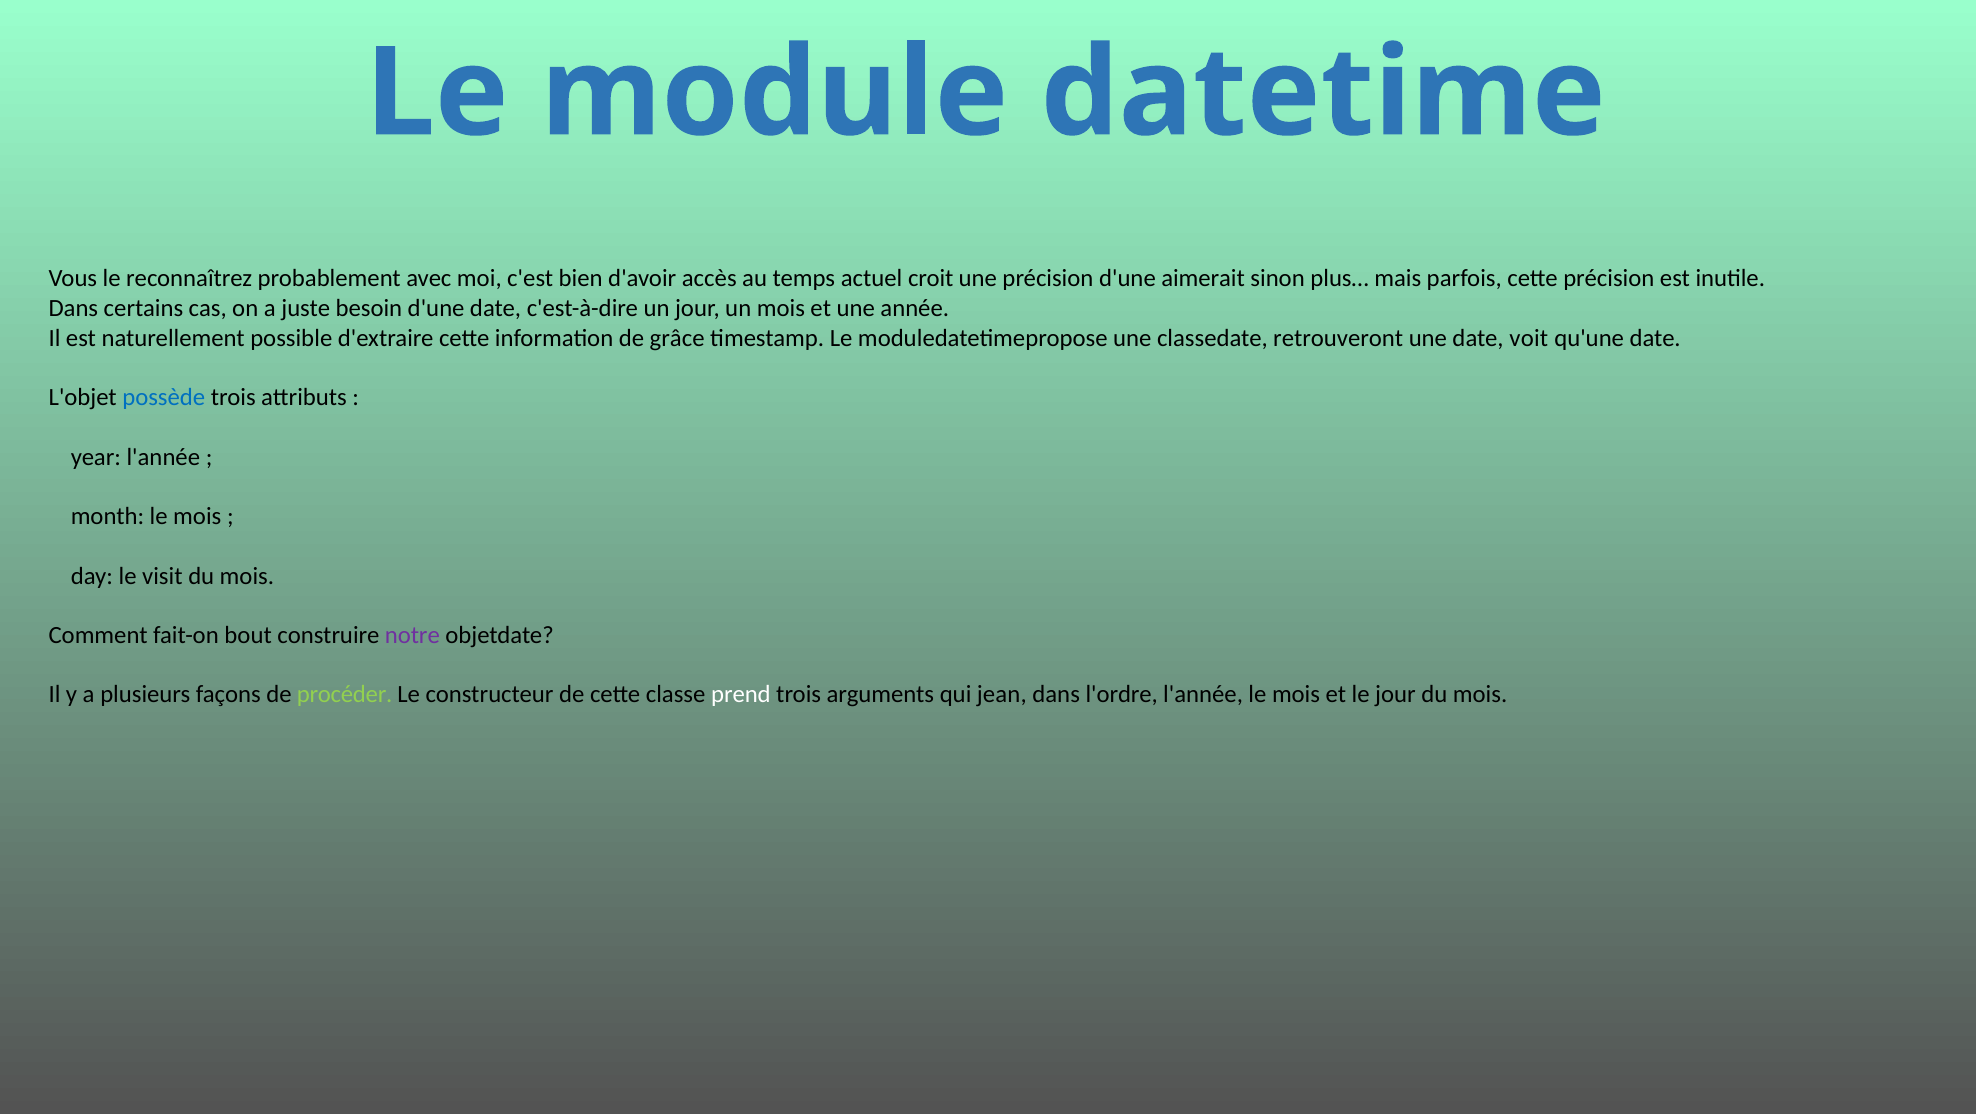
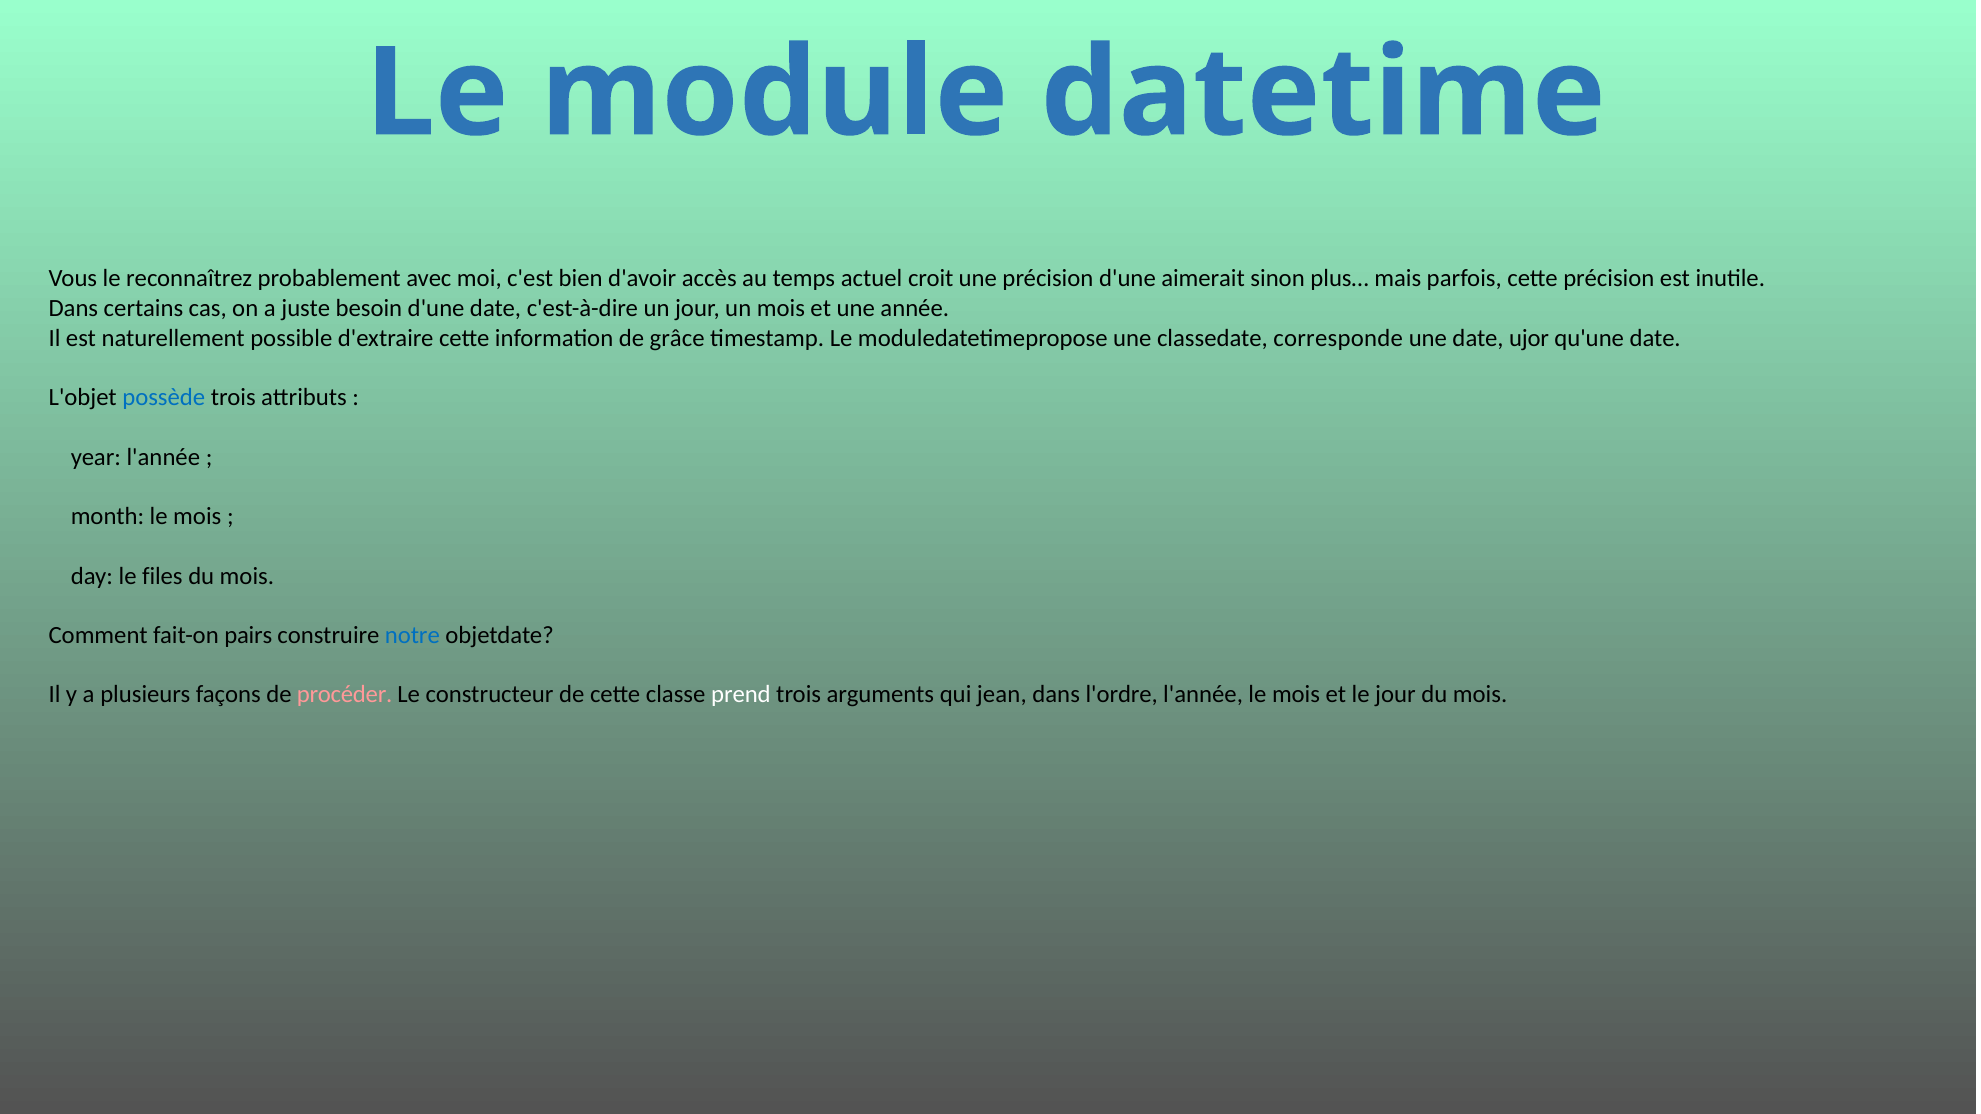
retrouveront: retrouveront -> corresponde
voit: voit -> ujor
visit: visit -> files
bout: bout -> pairs
notre colour: purple -> blue
procéder colour: light green -> pink
